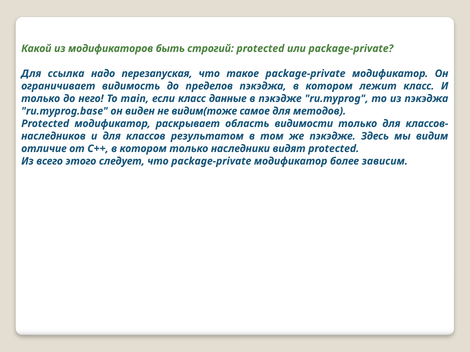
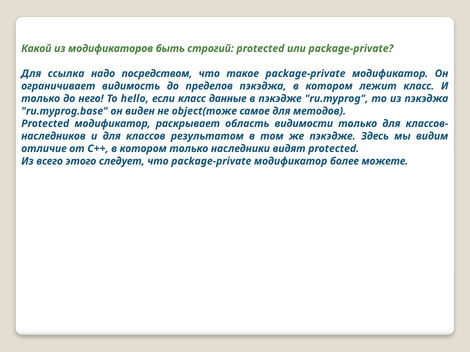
перезапуская: перезапуская -> посредством
main: main -> hello
видим(тоже: видим(тоже -> object(тоже
зависим: зависим -> можете
